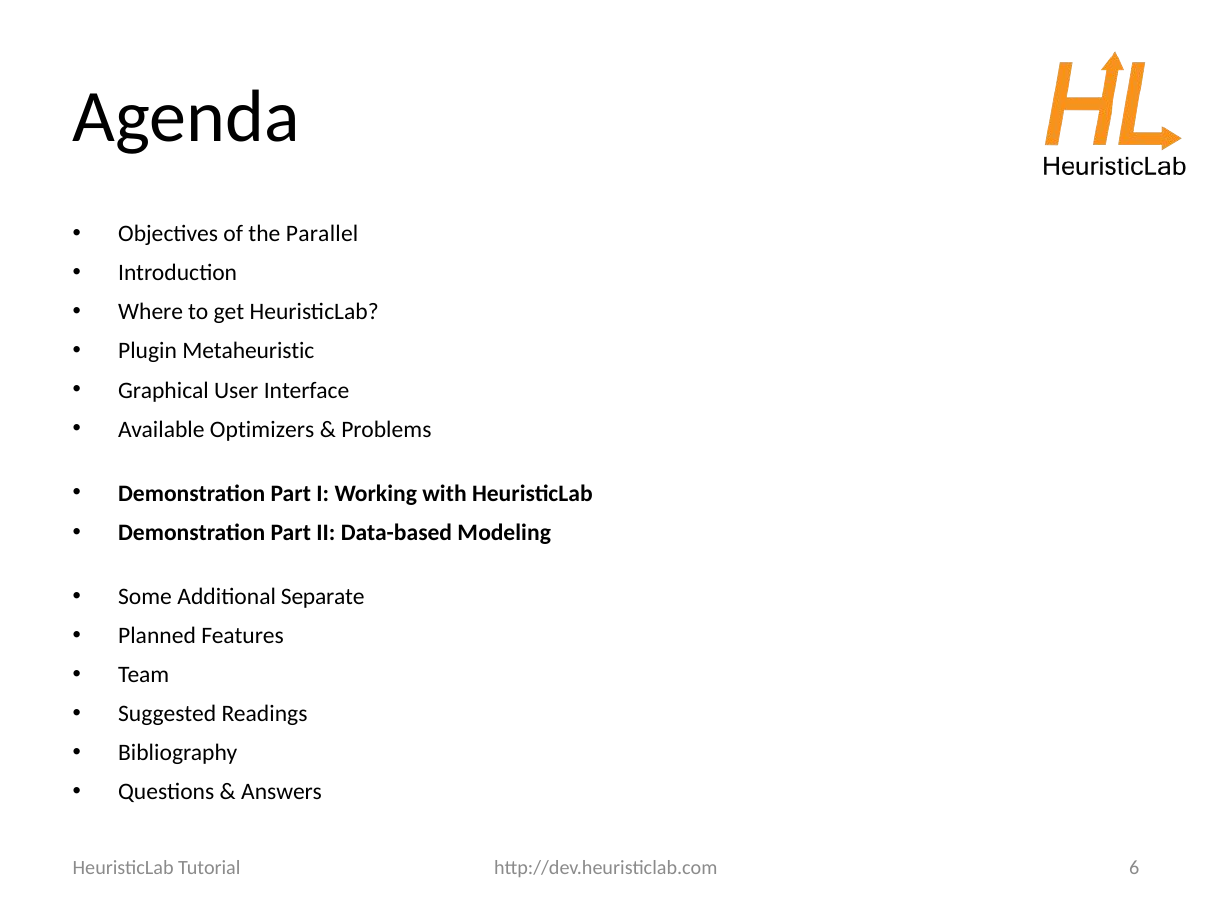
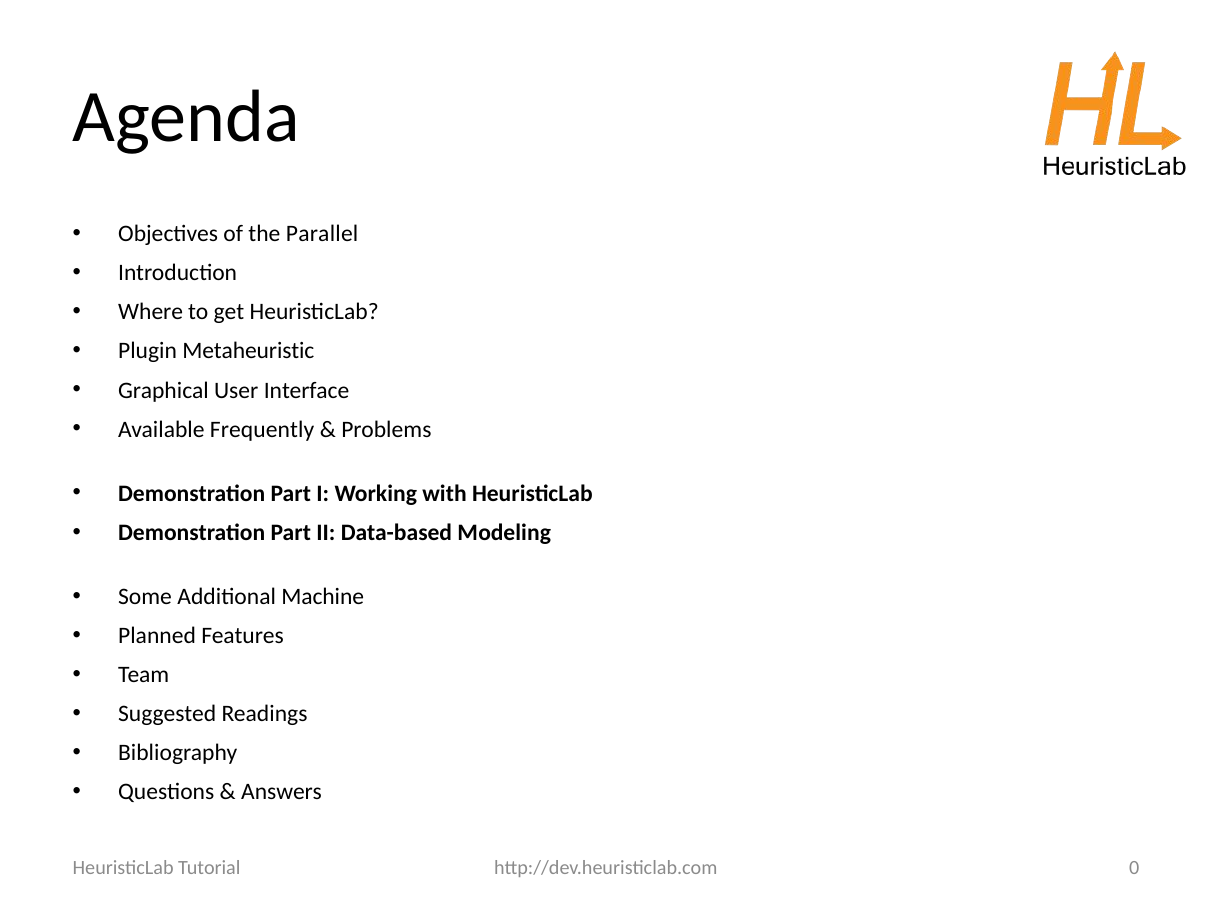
Optimizers: Optimizers -> Frequently
Separate: Separate -> Machine
6: 6 -> 0
